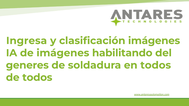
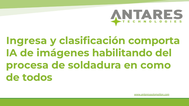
clasificación imágenes: imágenes -> comporta
generes: generes -> procesa
en todos: todos -> como
